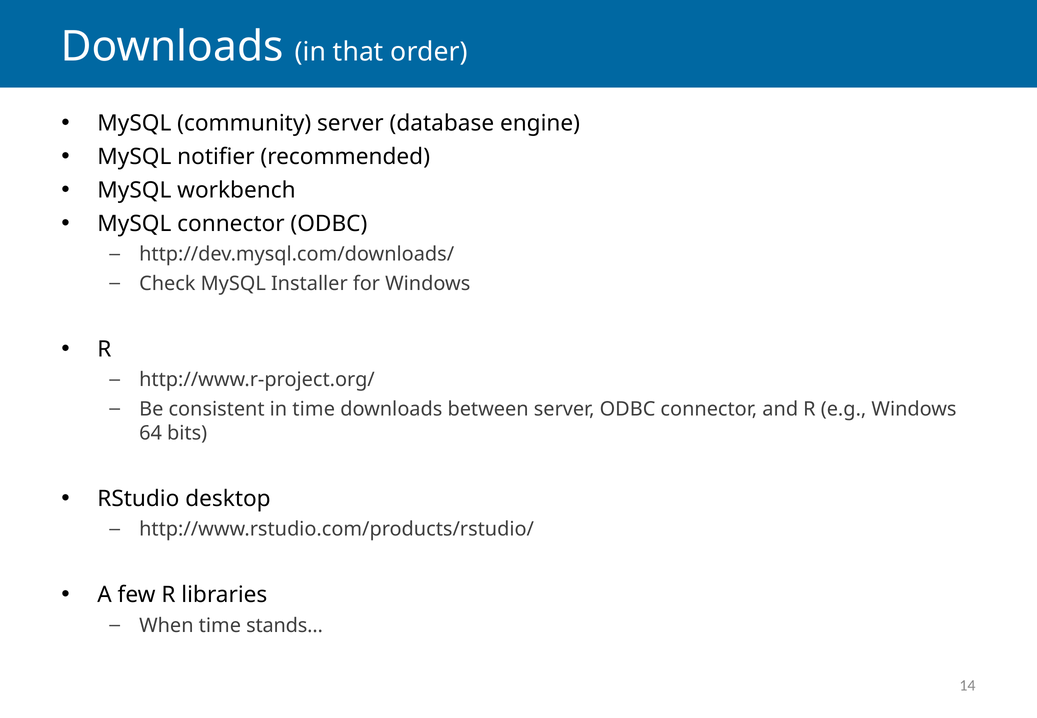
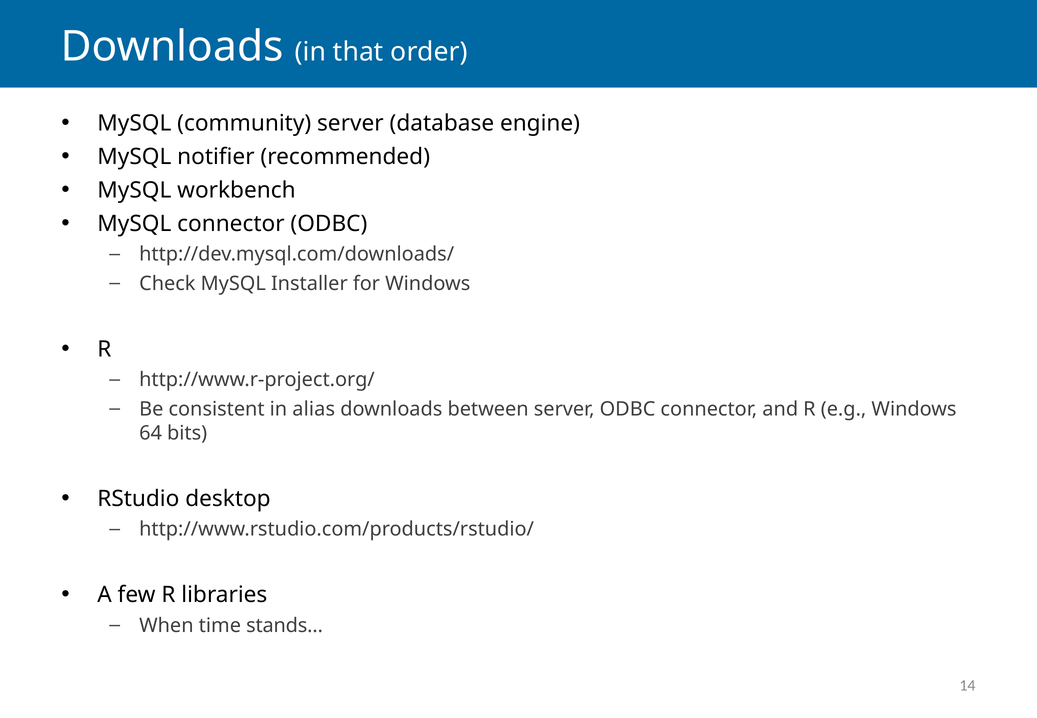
in time: time -> alias
